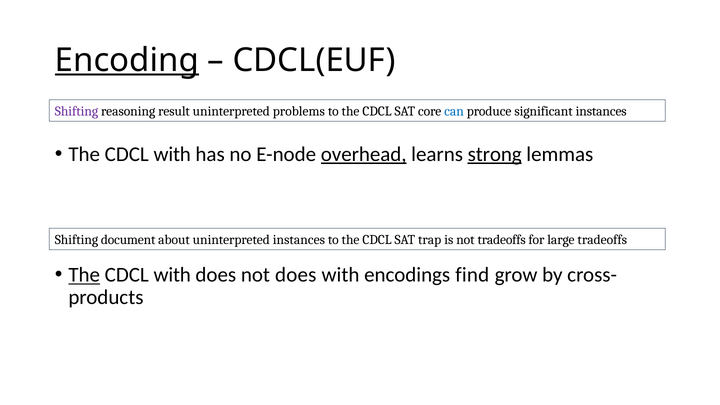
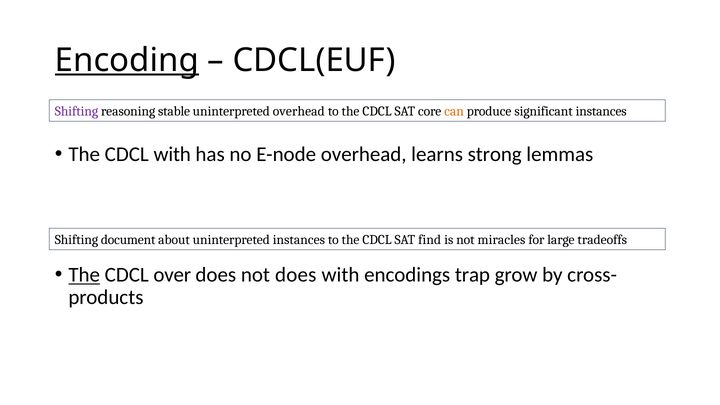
result: result -> stable
uninterpreted problems: problems -> overhead
can colour: blue -> orange
overhead at (364, 154) underline: present -> none
strong underline: present -> none
trap: trap -> find
not tradeoffs: tradeoffs -> miracles
with at (172, 275): with -> over
find: find -> trap
